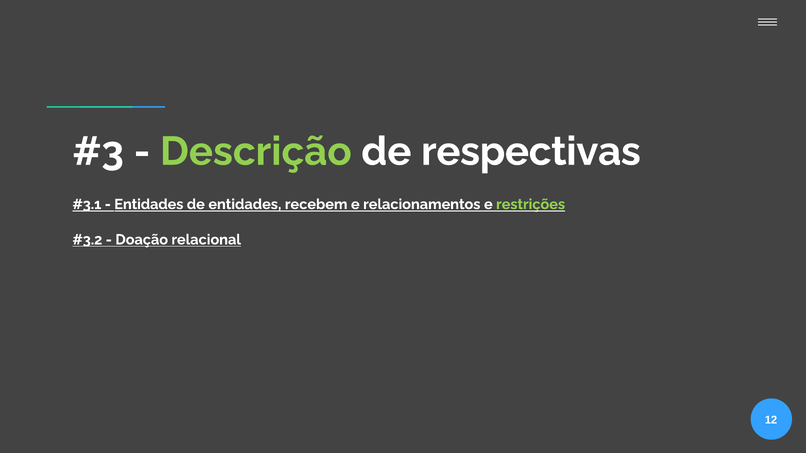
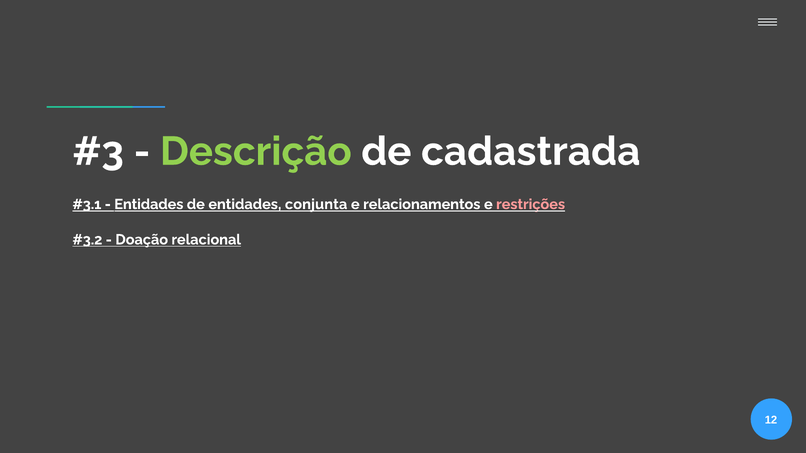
respectivas: respectivas -> cadastrada
recebem: recebem -> conjunta
restrições colour: light green -> pink
